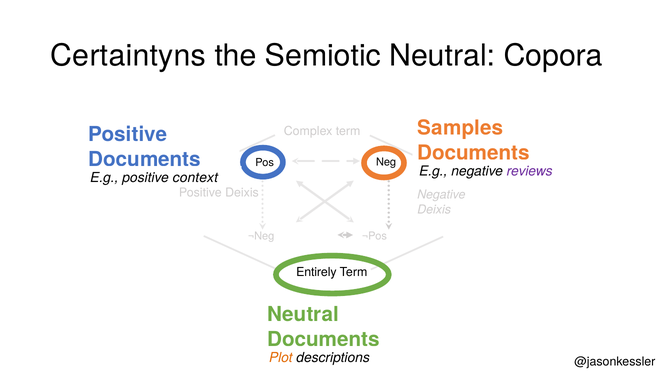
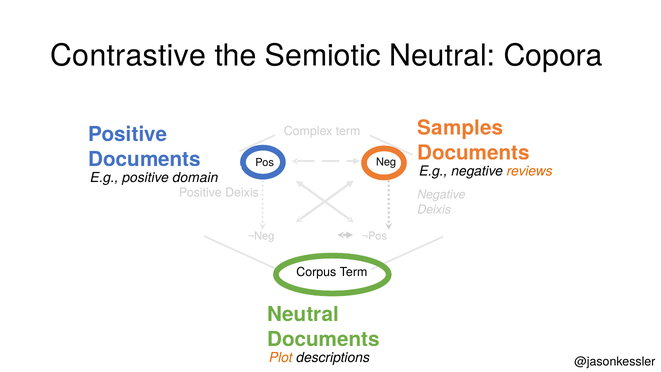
Certaintyns: Certaintyns -> Contrastive
reviews colour: purple -> orange
context: context -> domain
Entirely: Entirely -> Corpus
